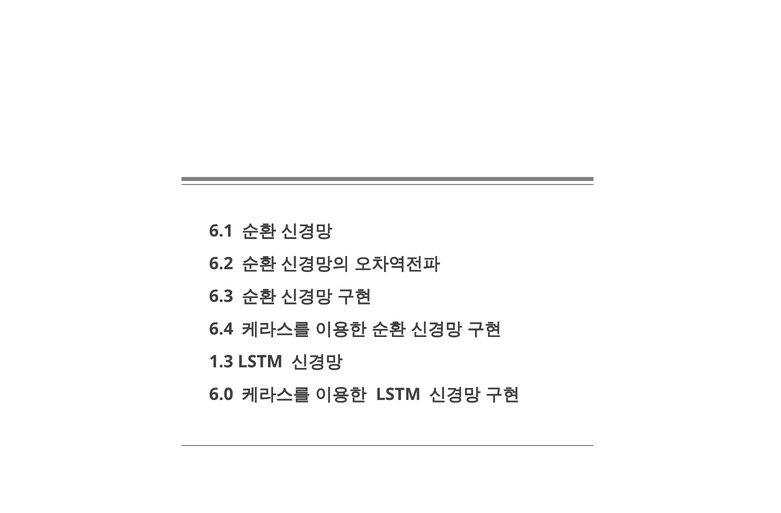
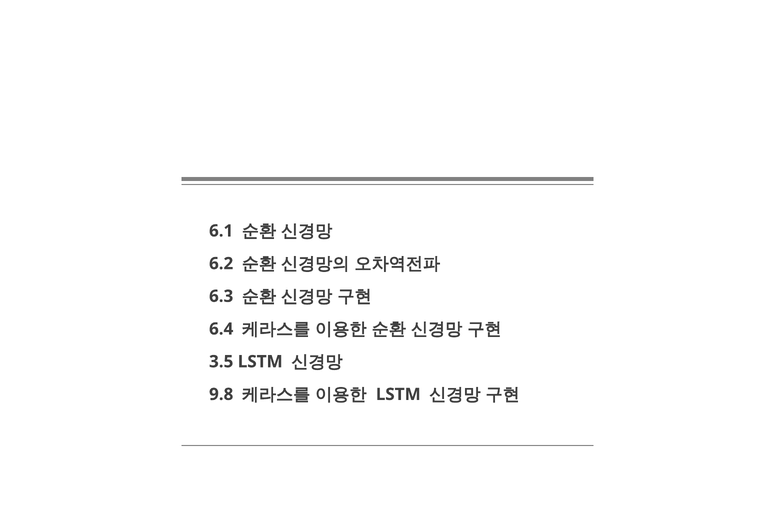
1.3: 1.3 -> 3.5
6.0: 6.0 -> 9.8
